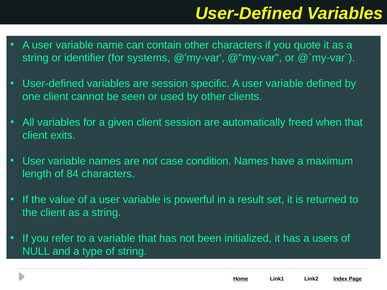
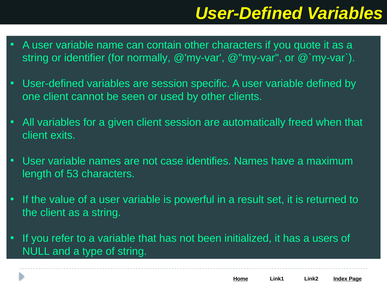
systems: systems -> normally
condition: condition -> identifies
84: 84 -> 53
